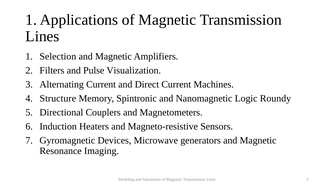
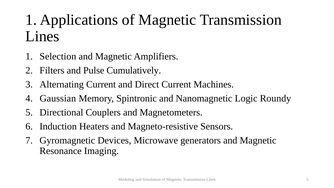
Visualization: Visualization -> Cumulatively
Structure: Structure -> Gaussian
